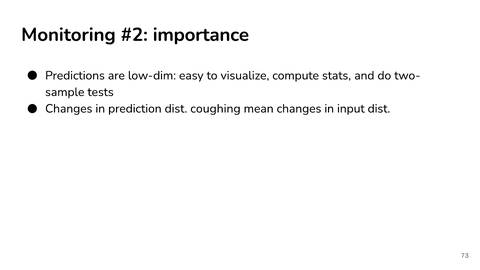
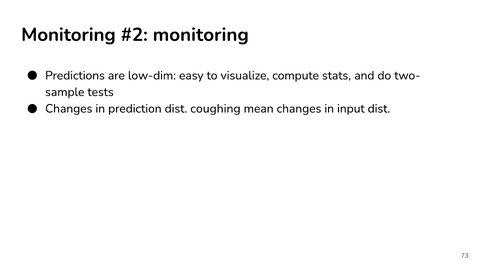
importance at (201, 35): importance -> monitoring
